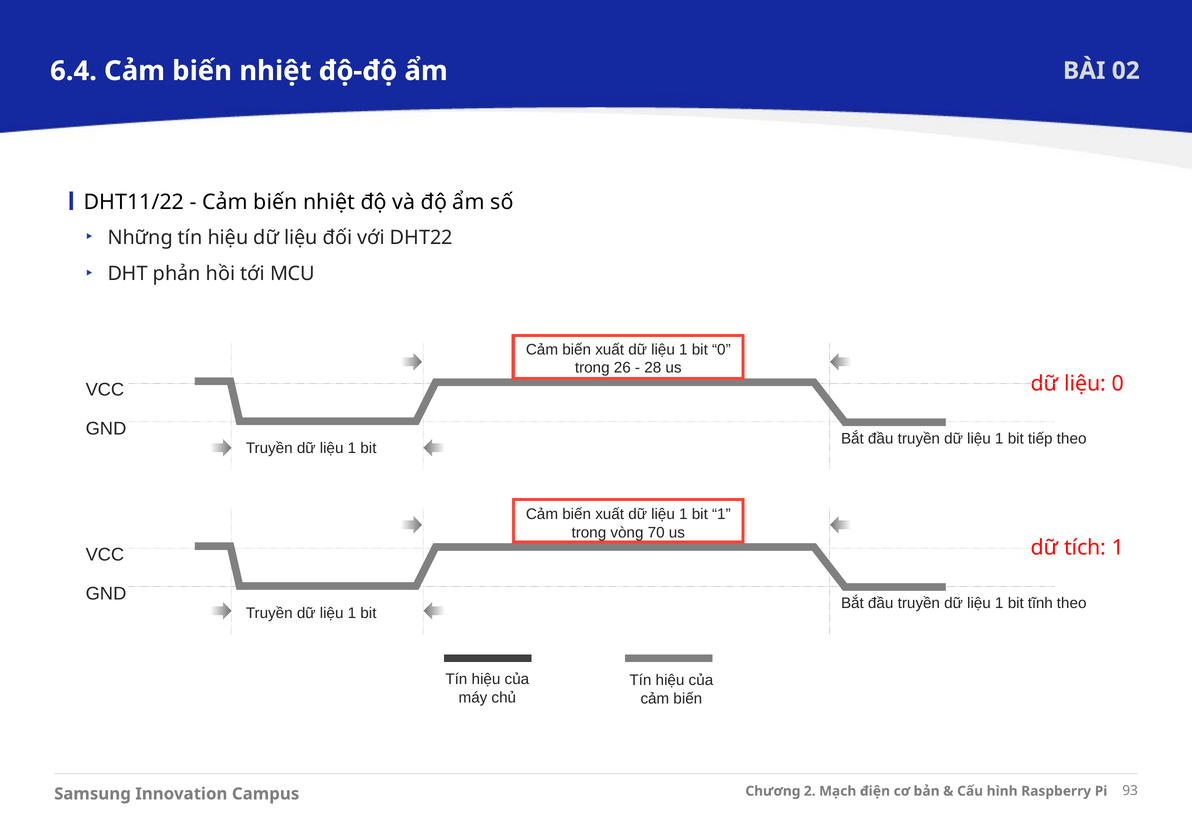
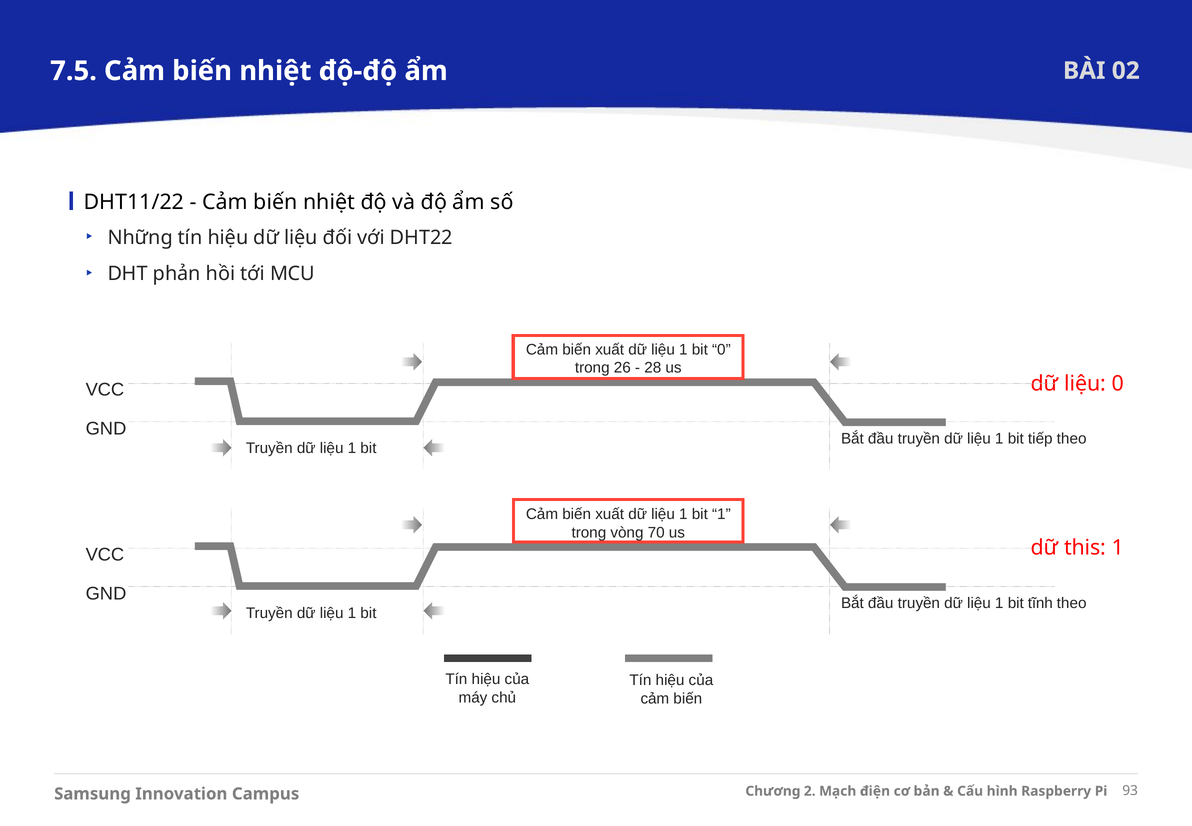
6.4: 6.4 -> 7.5
tích: tích -> this
